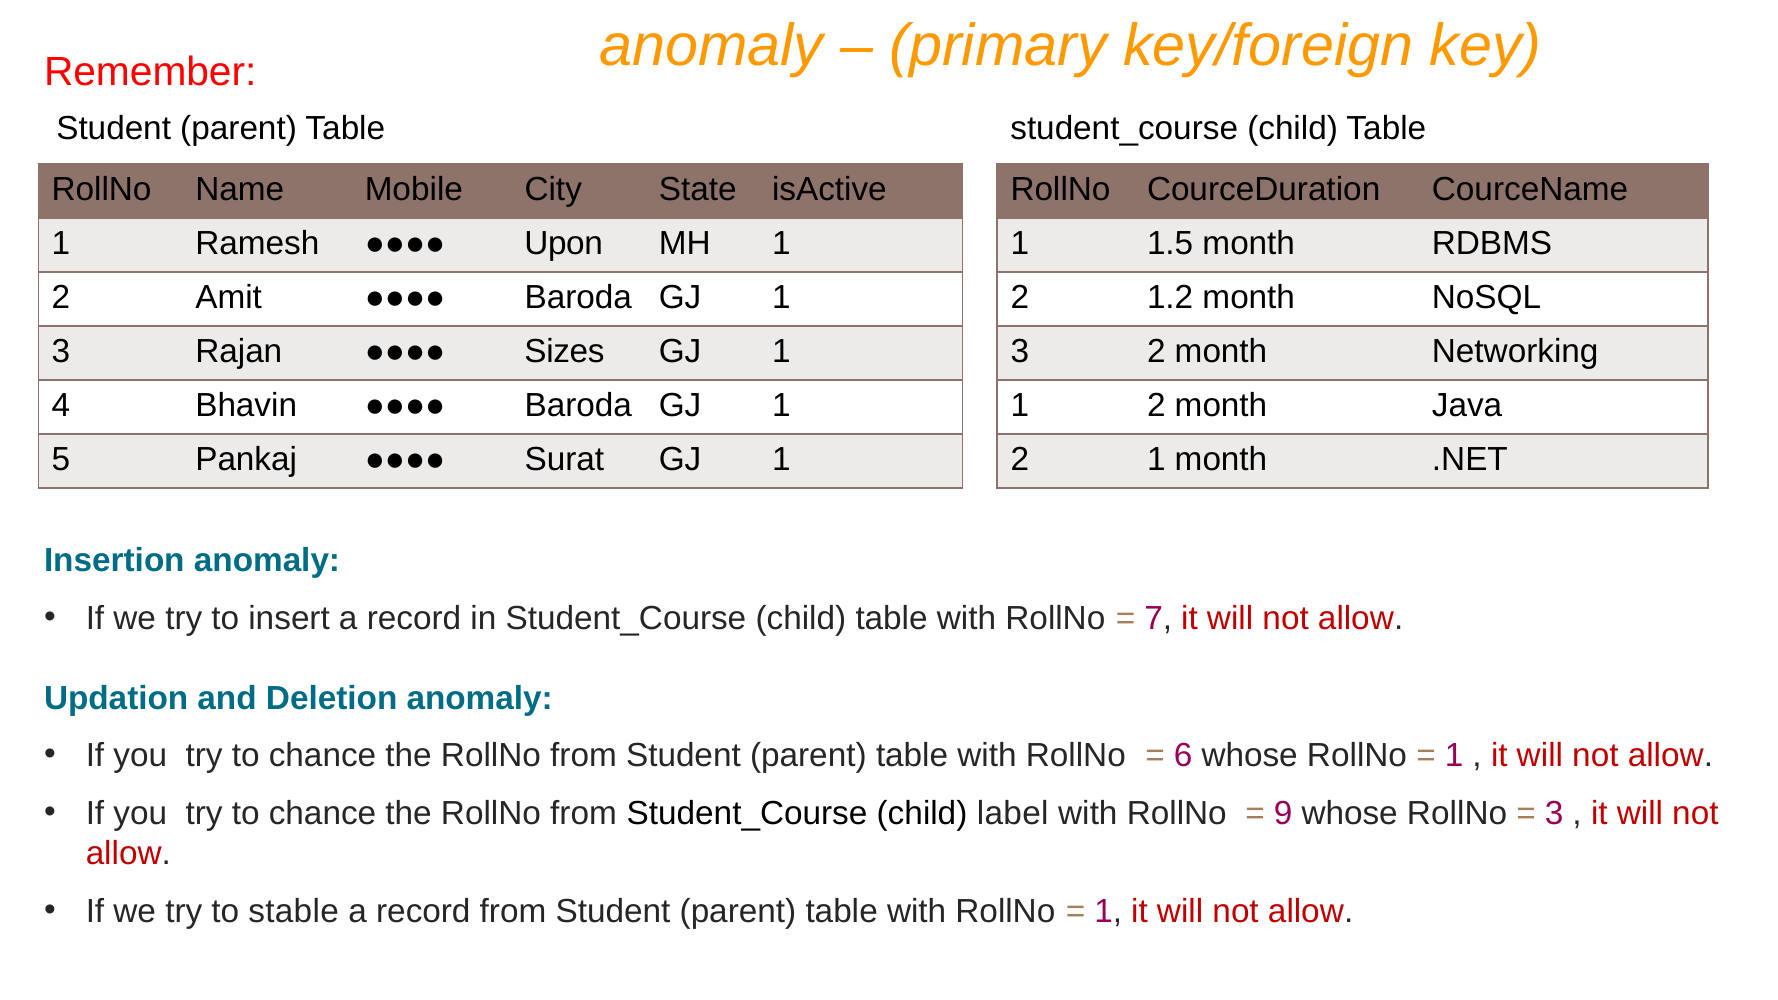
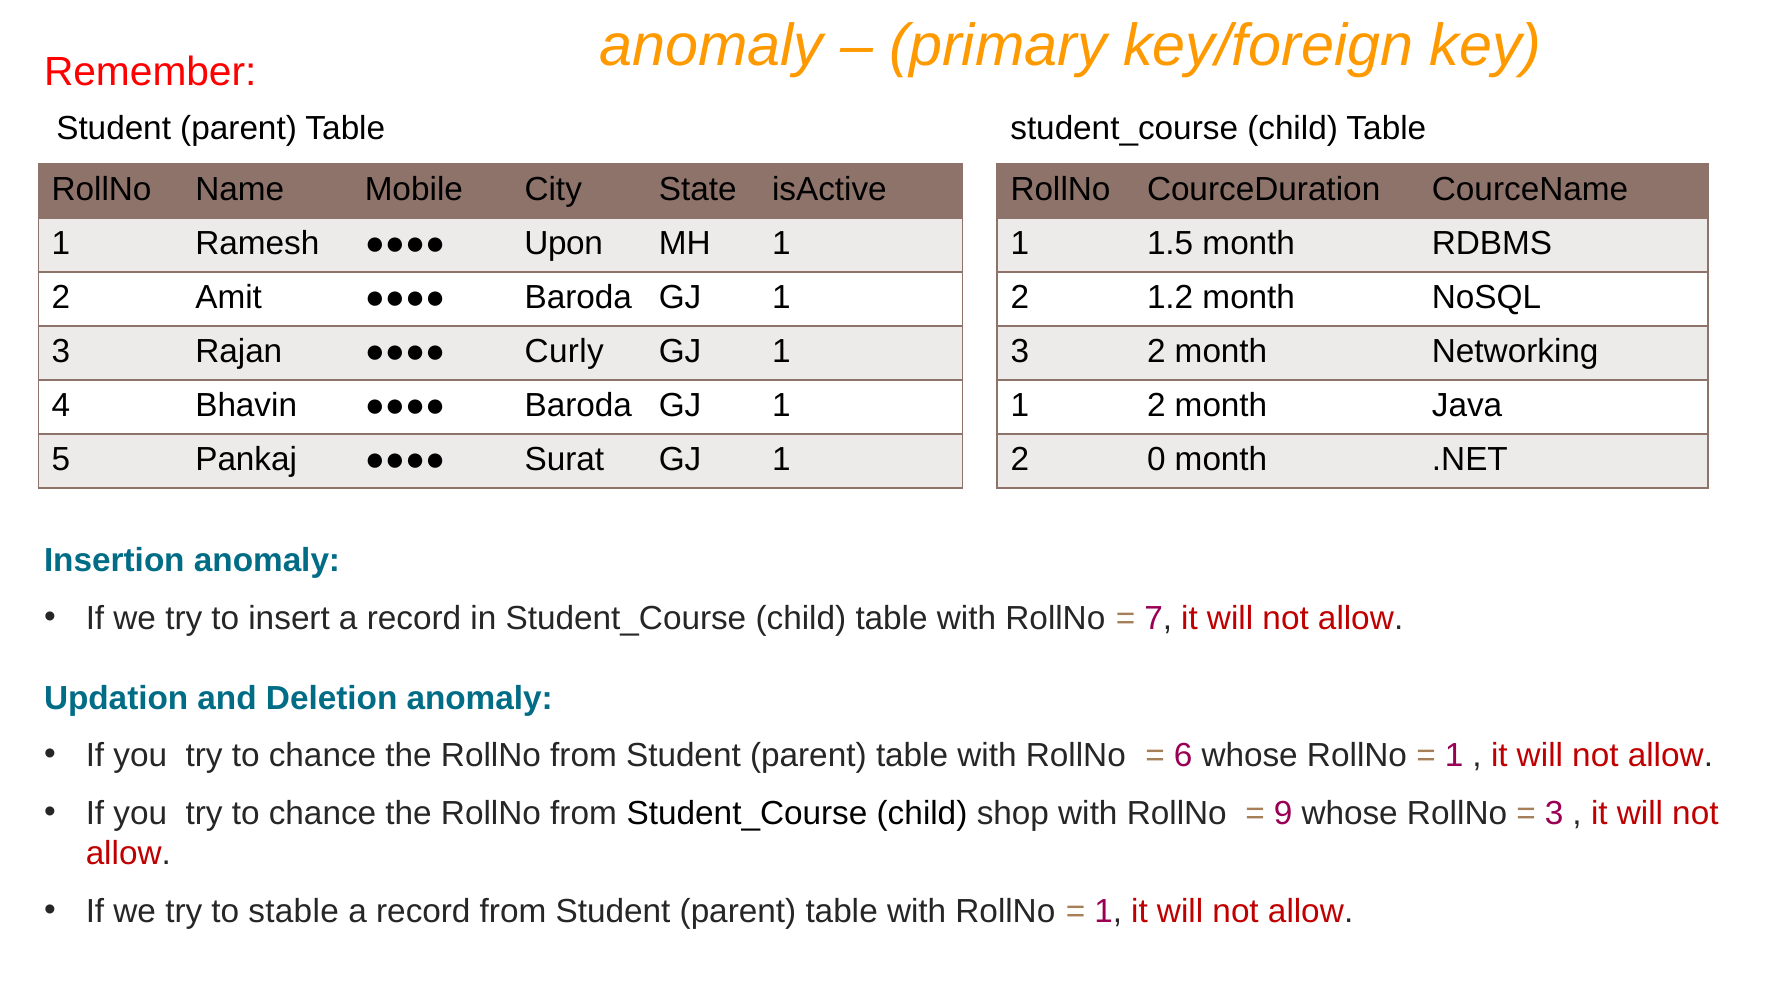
Sizes: Sizes -> Curly
2 1: 1 -> 0
label: label -> shop
